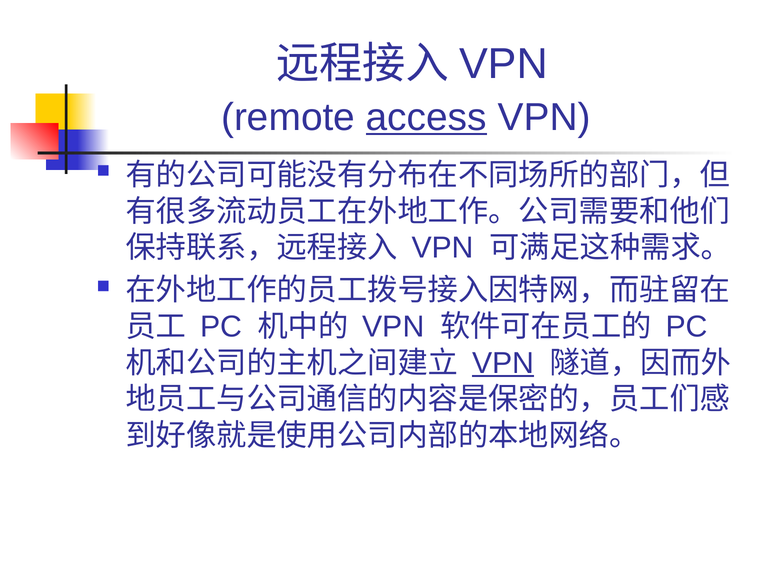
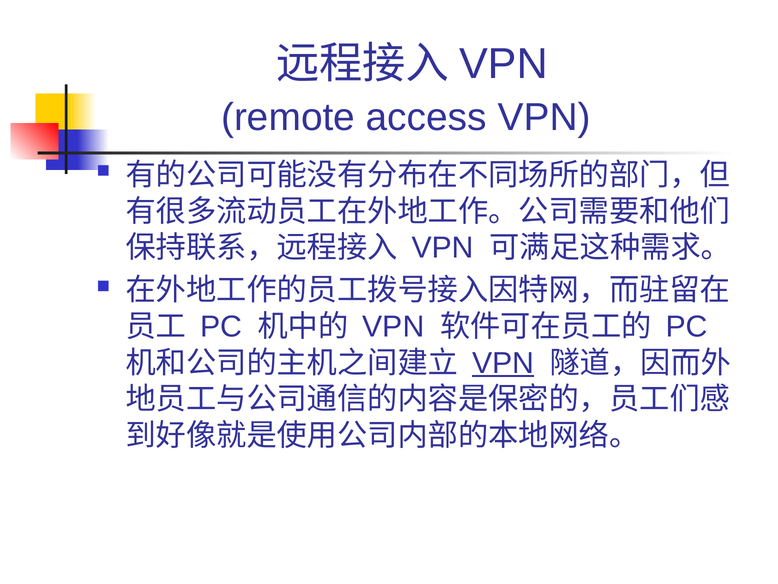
access underline: present -> none
